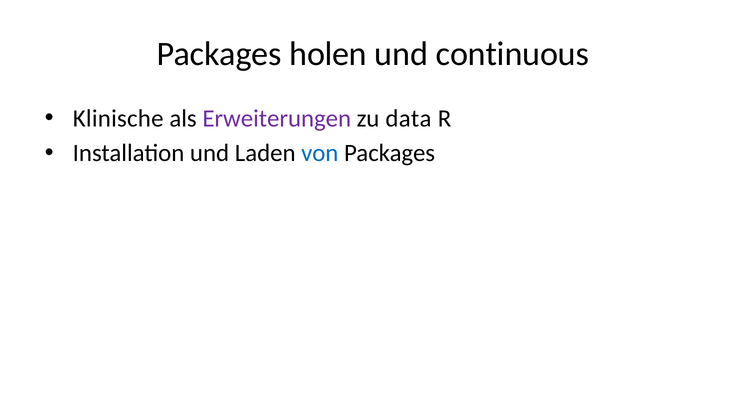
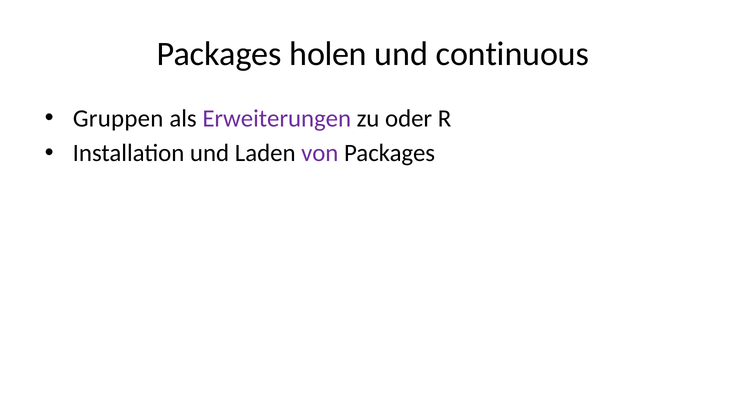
Klinische: Klinische -> Gruppen
data: data -> oder
von colour: blue -> purple
